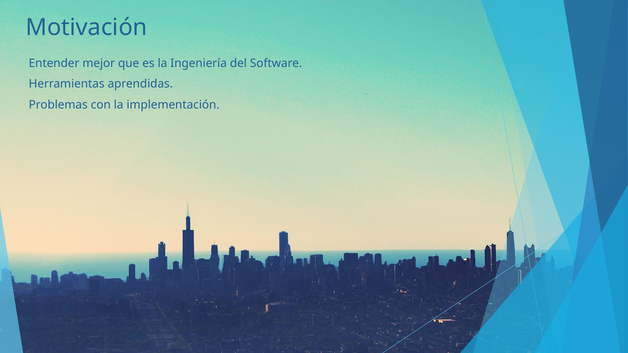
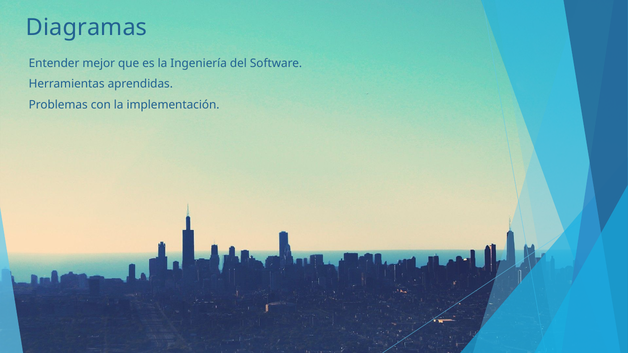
Motivación: Motivación -> Diagramas
